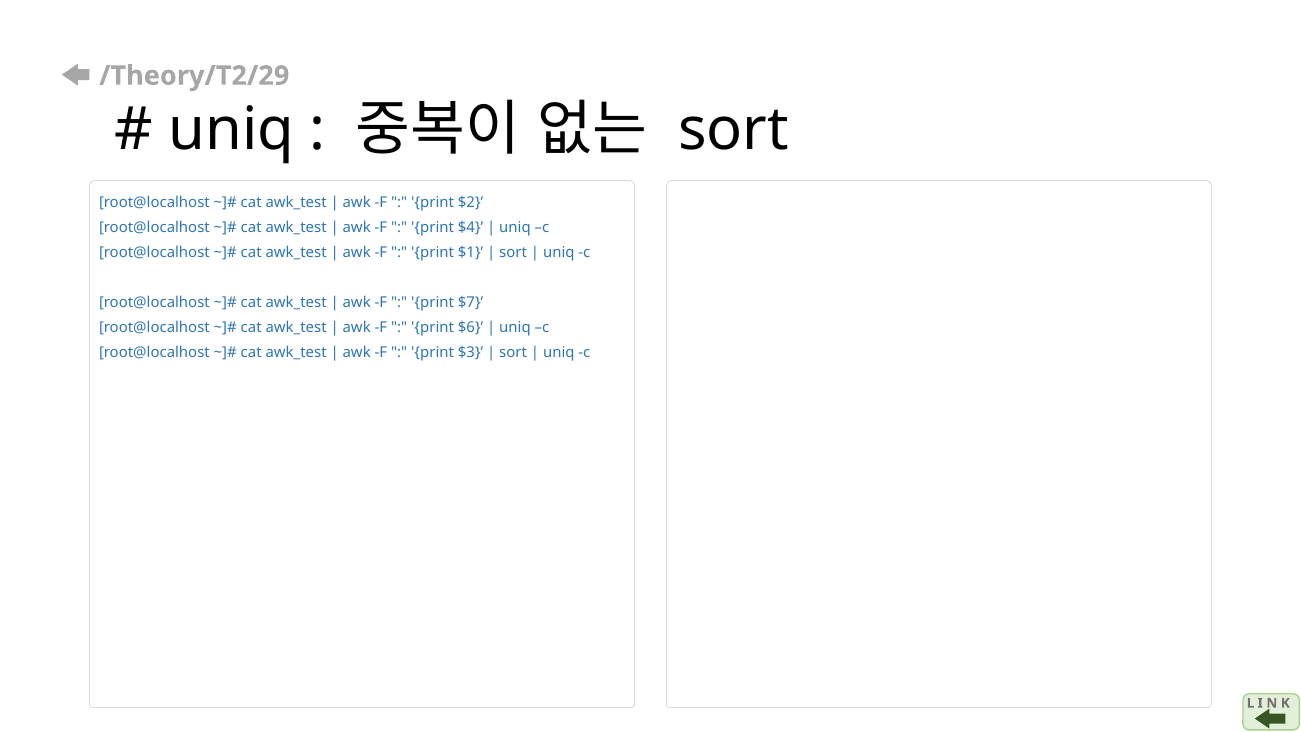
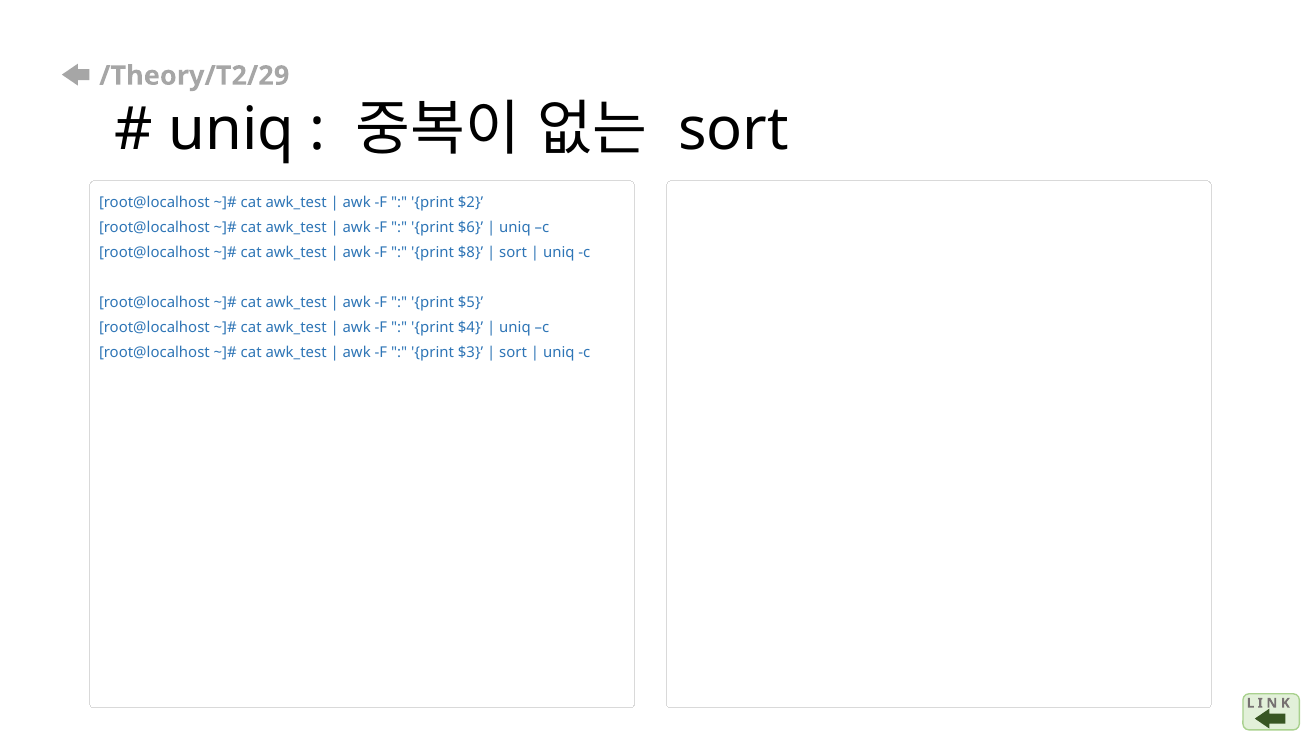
$4: $4 -> $6
$1: $1 -> $8
$7: $7 -> $5
$6: $6 -> $4
